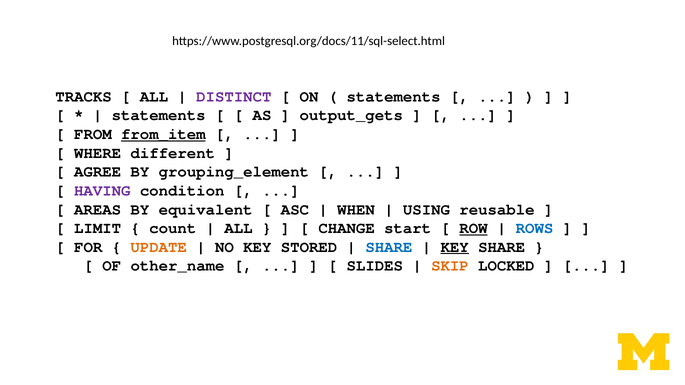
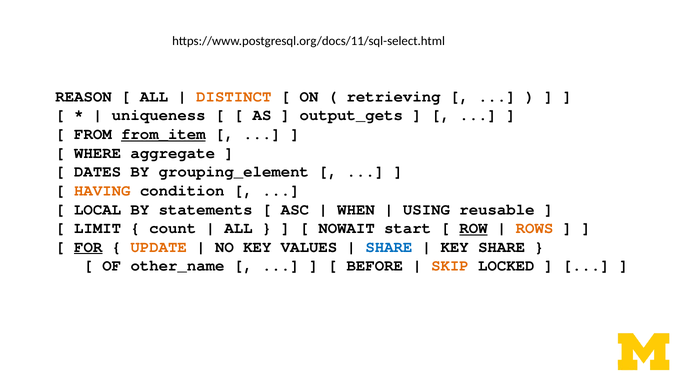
TRACKS: TRACKS -> REASON
DISTINCT colour: purple -> orange
statements at (394, 97): statements -> retrieving
statements at (159, 115): statements -> uniqueness
different: different -> aggregate
AGREE: AGREE -> DATES
HAVING colour: purple -> orange
AREAS: AREAS -> LOCAL
equivalent: equivalent -> statements
CHANGE: CHANGE -> NOWAIT
ROWS colour: blue -> orange
FOR underline: none -> present
STORED: STORED -> VALUES
KEY at (455, 247) underline: present -> none
SLIDES: SLIDES -> BEFORE
